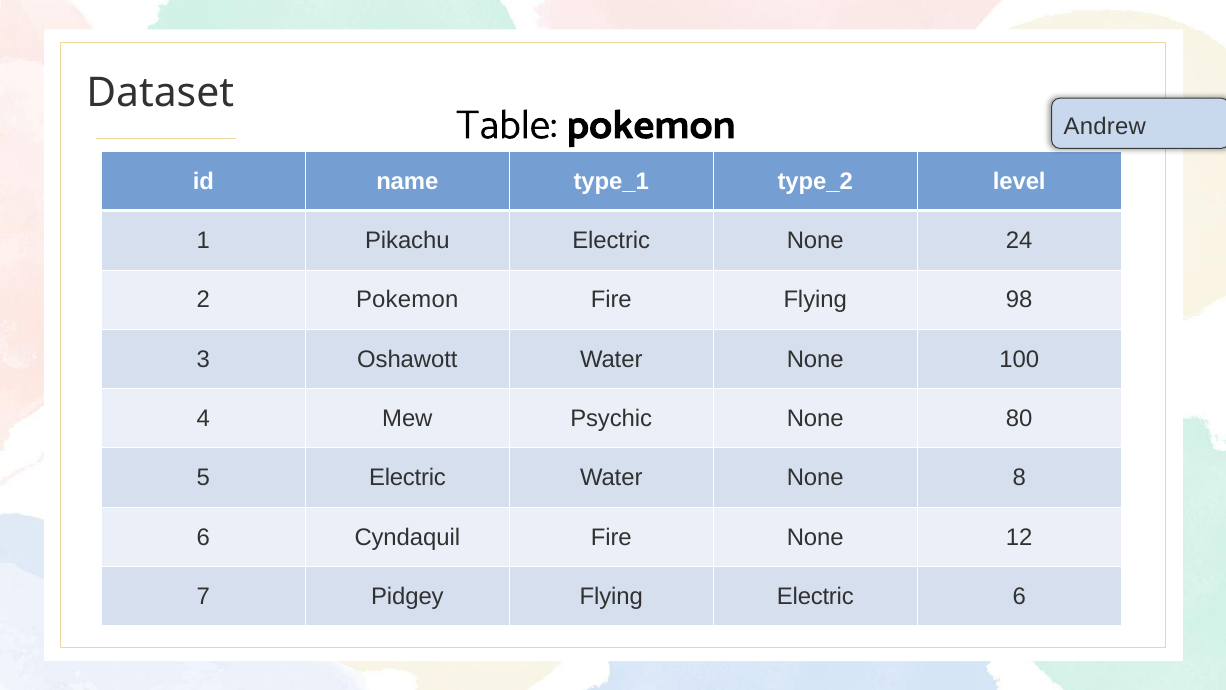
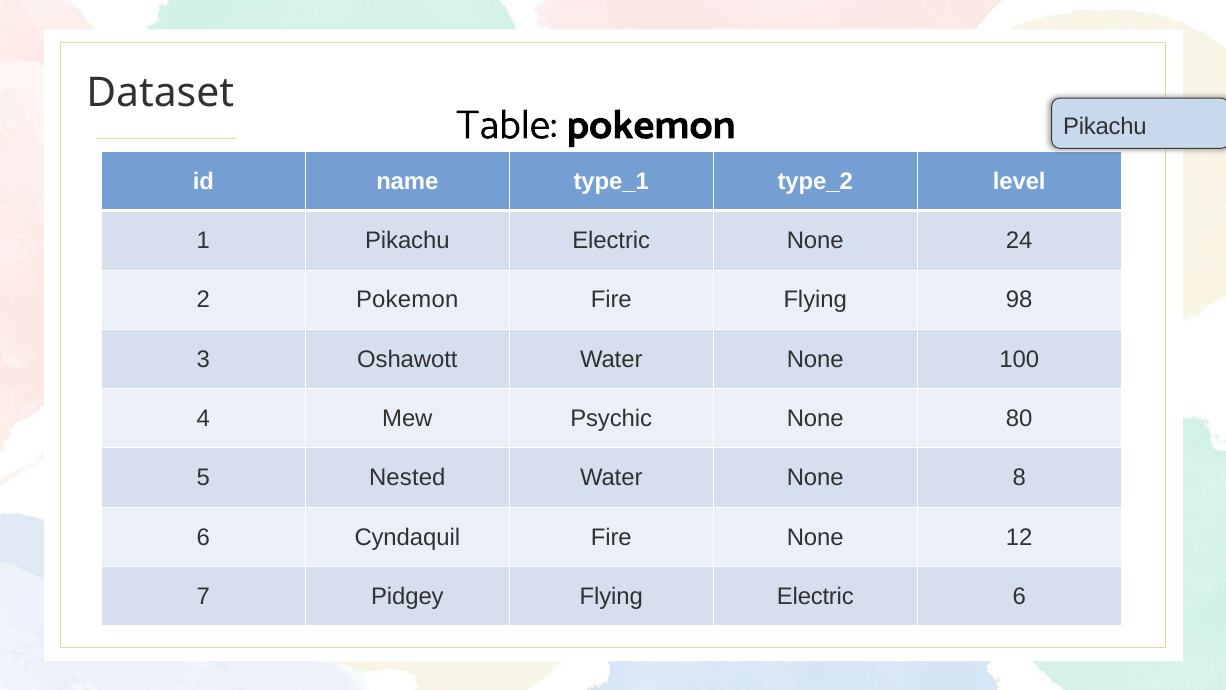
pokemon Andrew: Andrew -> Pikachu
5 Electric: Electric -> Nested
